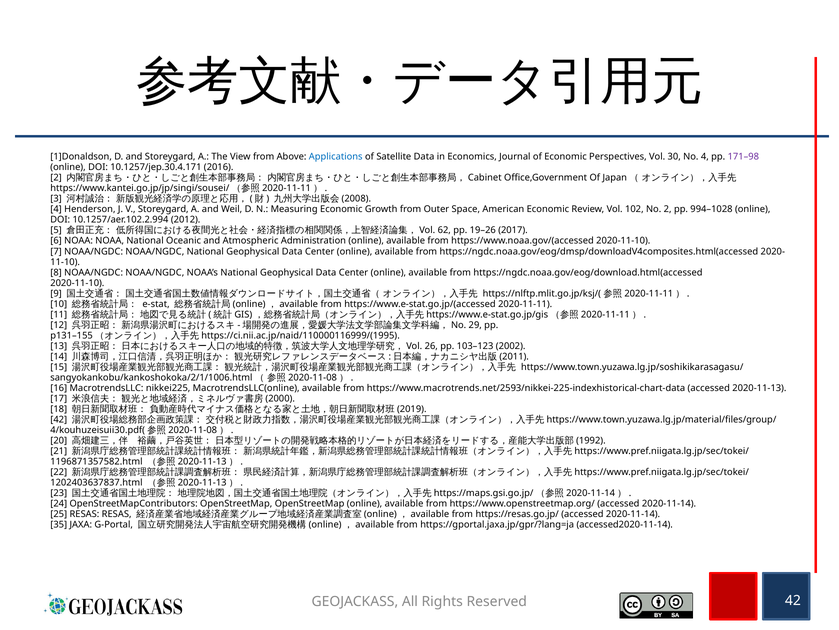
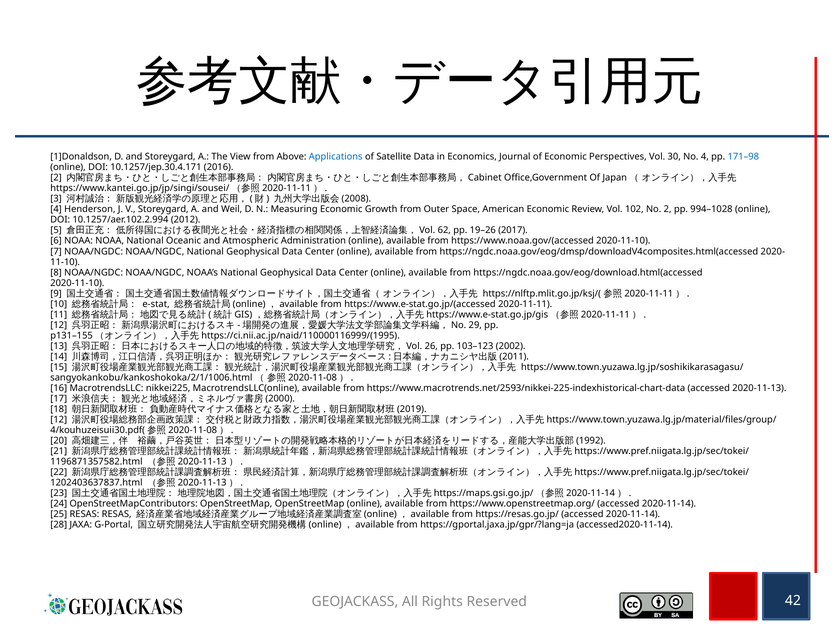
171–98 colour: purple -> blue
42 at (59, 419): 42 -> 12
35: 35 -> 28
